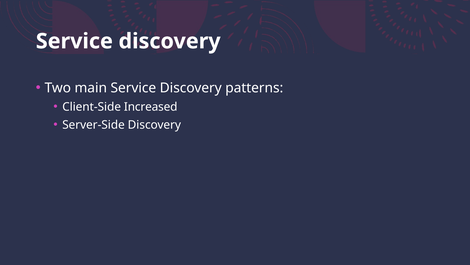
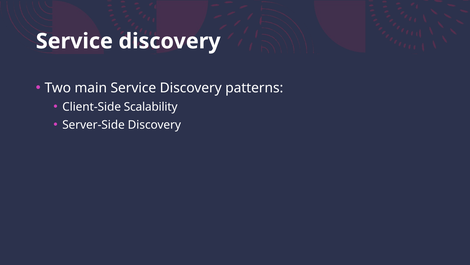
Increased: Increased -> Scalability
